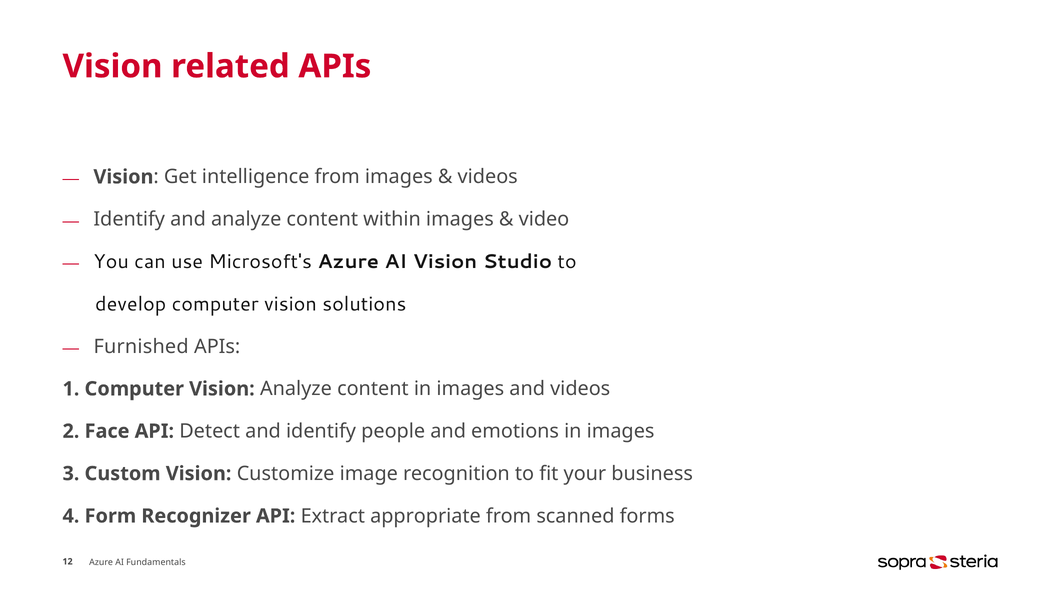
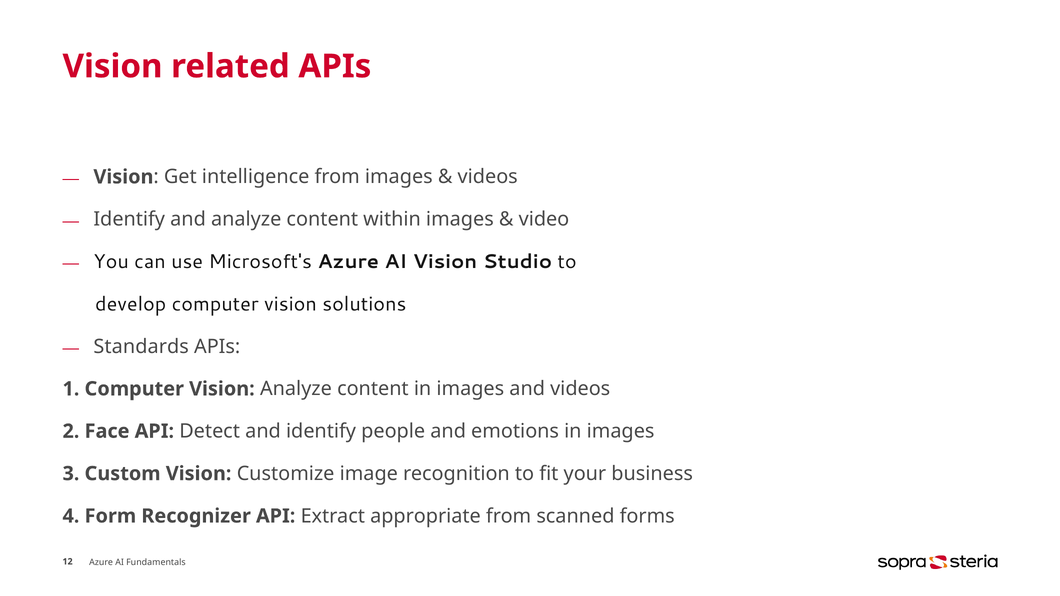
Furnished: Furnished -> Standards
